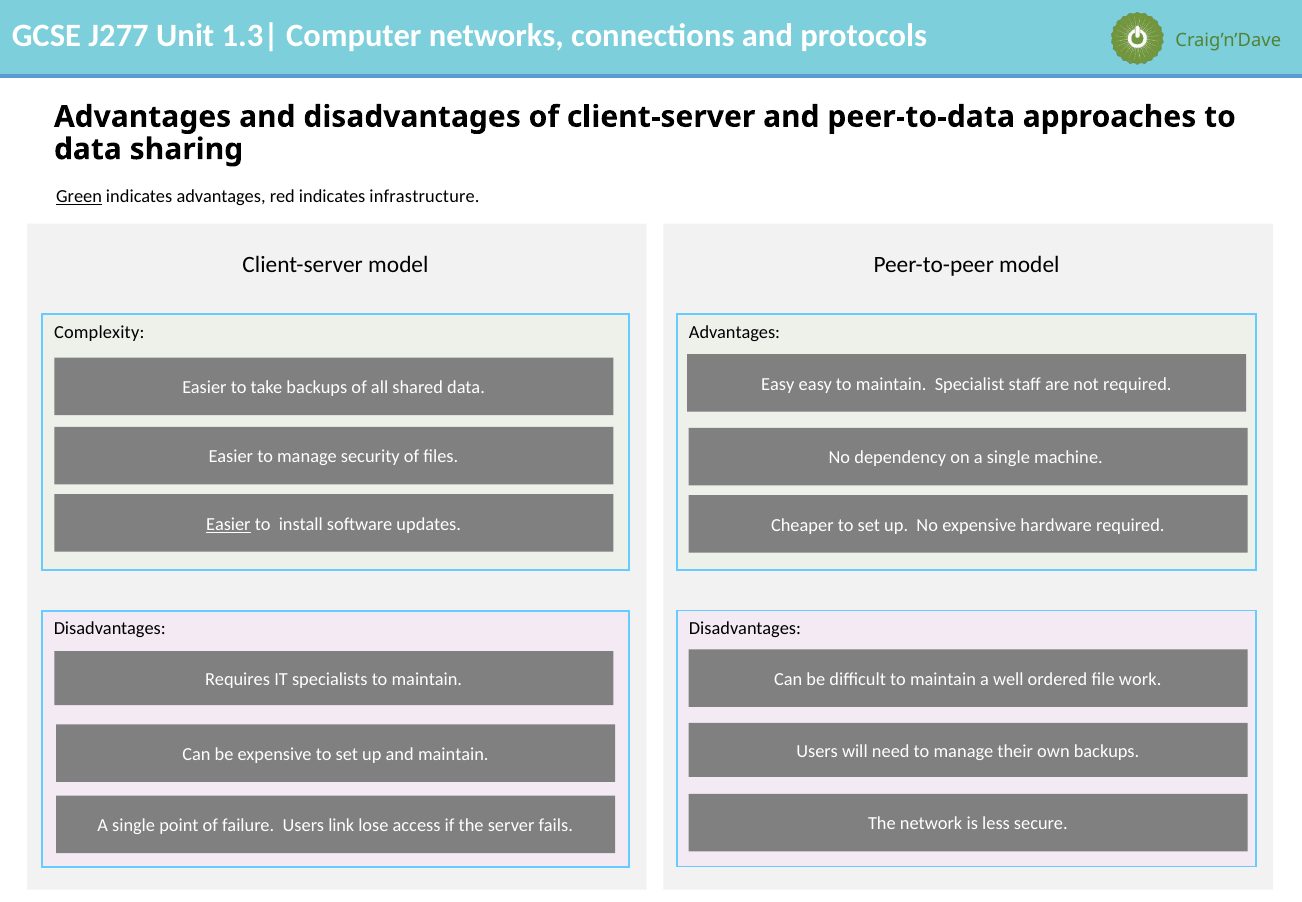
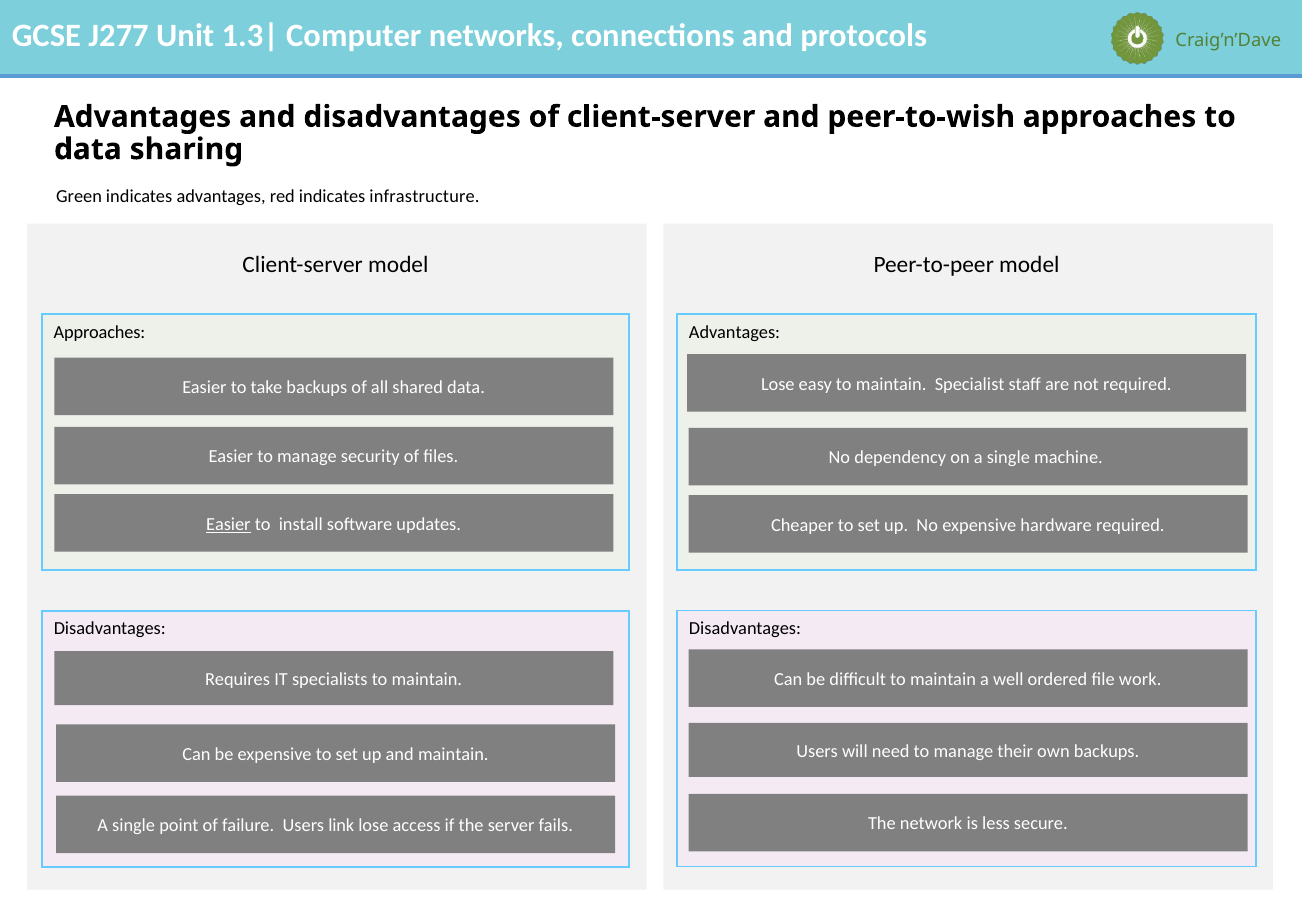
peer-to-data: peer-to-data -> peer-to-wish
Green underline: present -> none
Complexity at (99, 332): Complexity -> Approaches
Easy at (778, 384): Easy -> Lose
